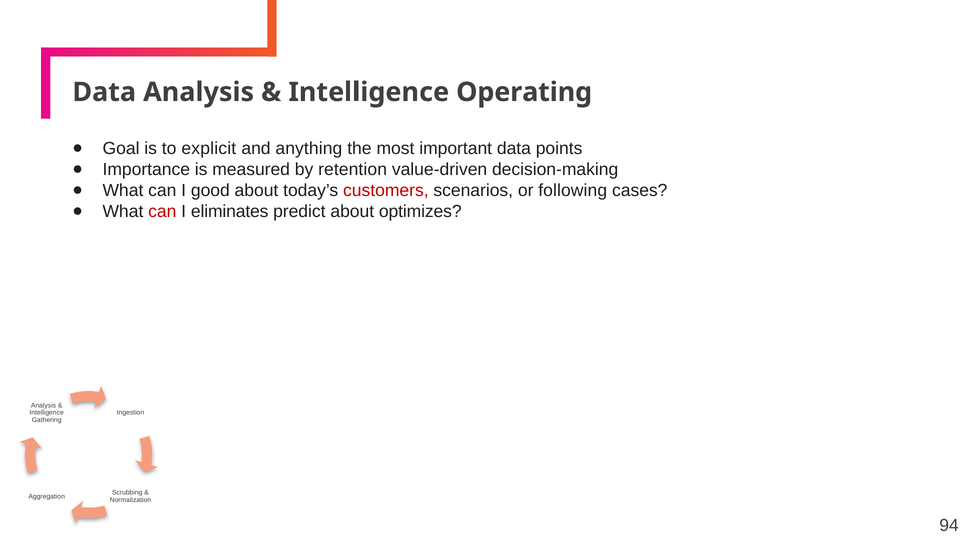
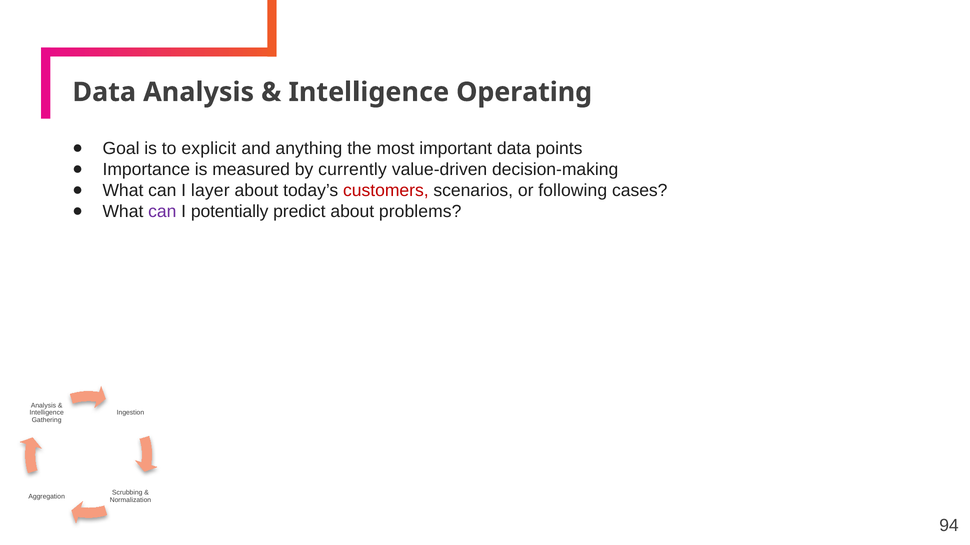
retention: retention -> currently
good: good -> layer
can at (162, 212) colour: red -> purple
eliminates: eliminates -> potentially
optimizes: optimizes -> problems
